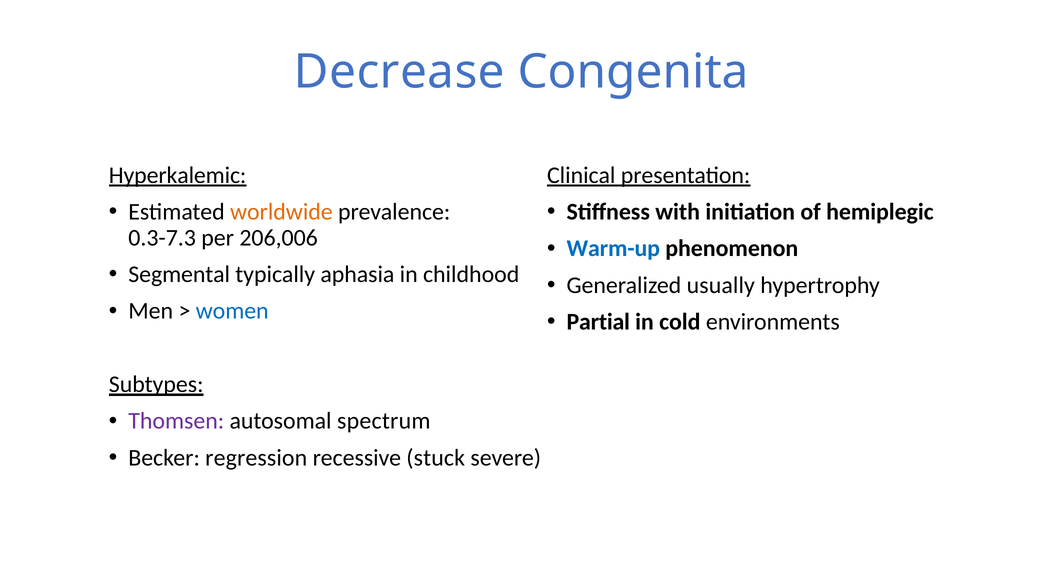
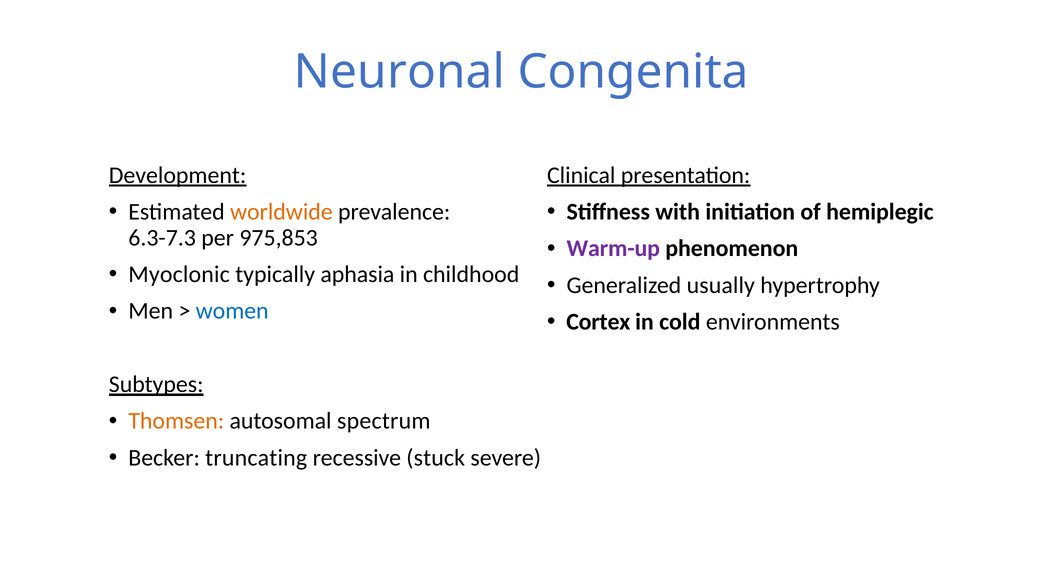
Decrease: Decrease -> Neuronal
Hyperkalemic: Hyperkalemic -> Development
0.3-7.3: 0.3-7.3 -> 6.3-7.3
206,006: 206,006 -> 975,853
Warm-up colour: blue -> purple
Segmental: Segmental -> Myoclonic
Partial: Partial -> Cortex
Thomsen colour: purple -> orange
regression: regression -> truncating
